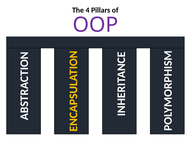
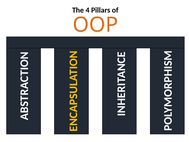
OOP colour: purple -> orange
